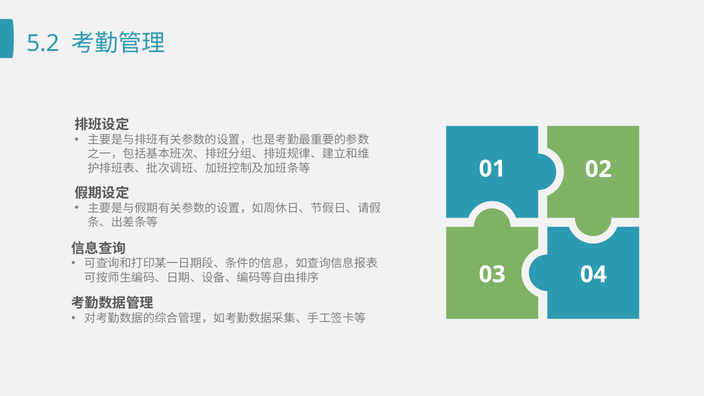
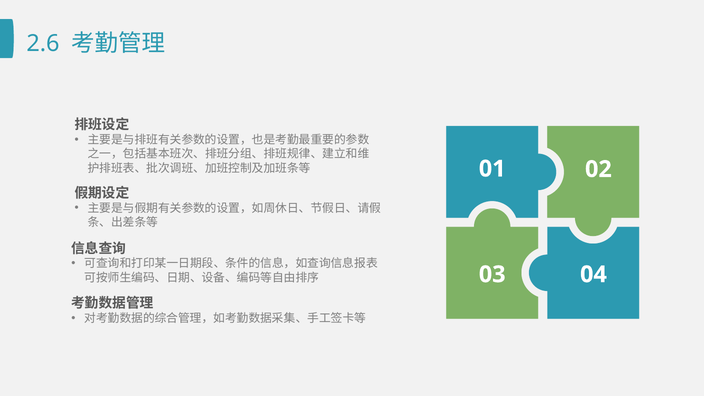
5.2: 5.2 -> 2.6
